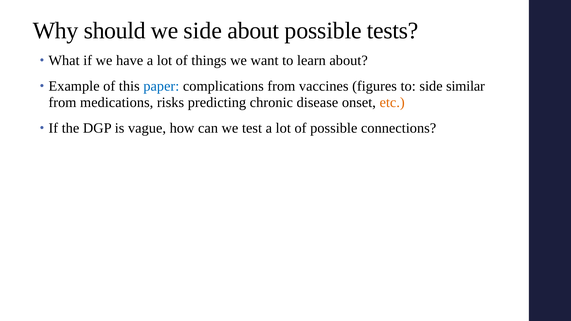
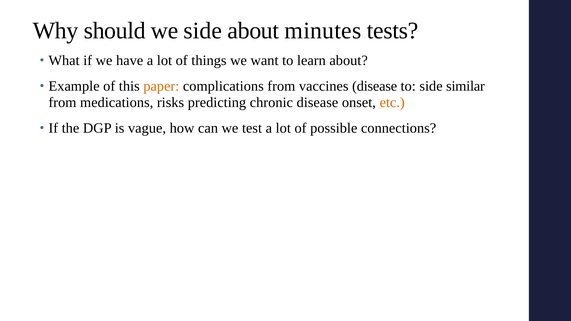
about possible: possible -> minutes
paper colour: blue -> orange
vaccines figures: figures -> disease
